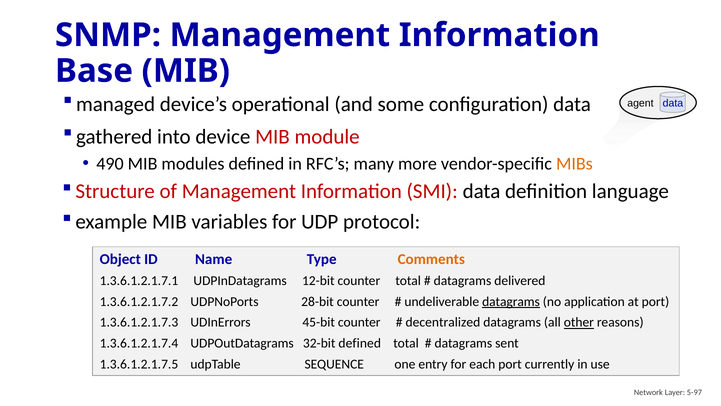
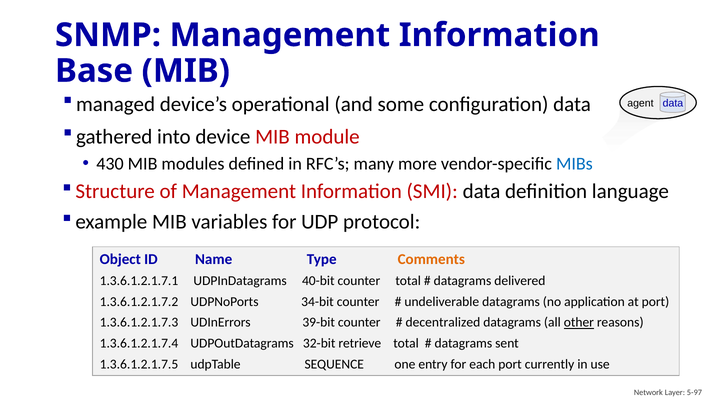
490: 490 -> 430
MIBs colour: orange -> blue
12-bit: 12-bit -> 40-bit
28-bit: 28-bit -> 34-bit
datagrams at (511, 301) underline: present -> none
45-bit: 45-bit -> 39-bit
32-bit defined: defined -> retrieve
